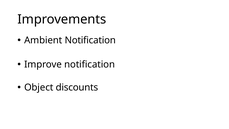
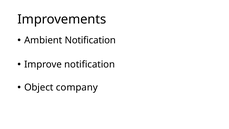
discounts: discounts -> company
